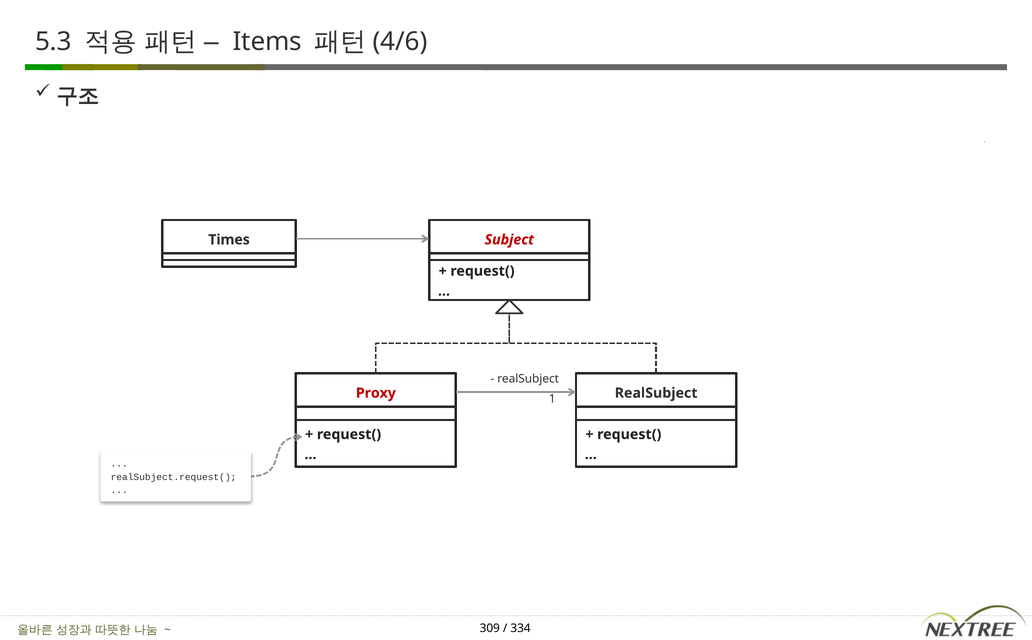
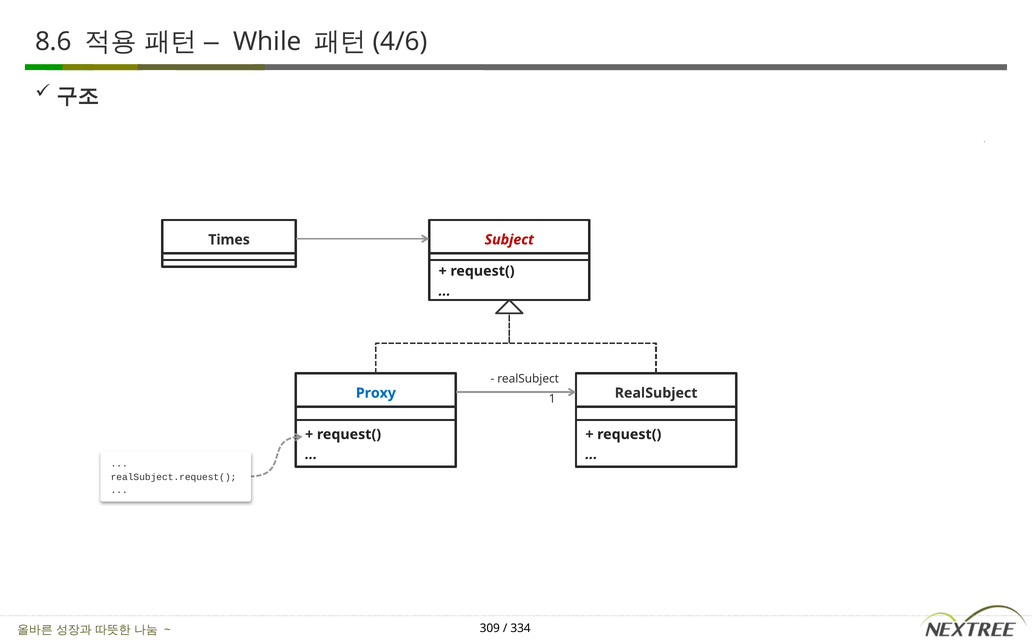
5.3: 5.3 -> 8.6
Items: Items -> While
Proxy colour: red -> blue
